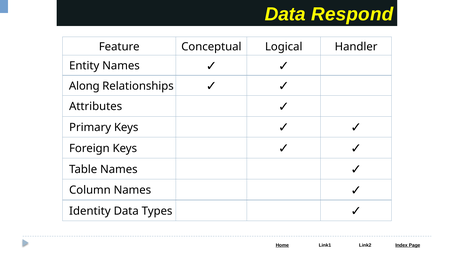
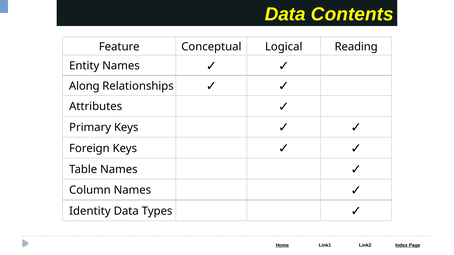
Respond: Respond -> Contents
Handler: Handler -> Reading
